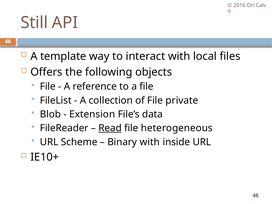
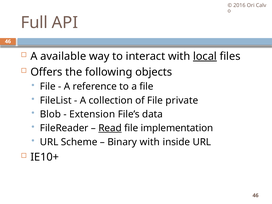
Still: Still -> Full
template: template -> available
local underline: none -> present
heterogeneous: heterogeneous -> implementation
